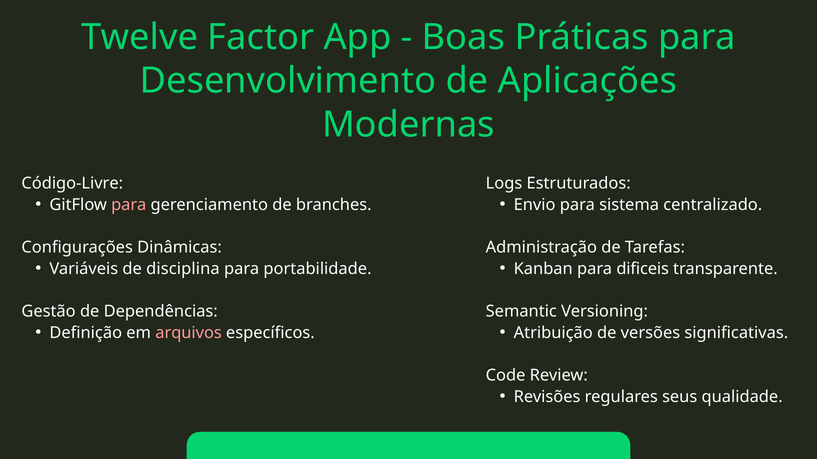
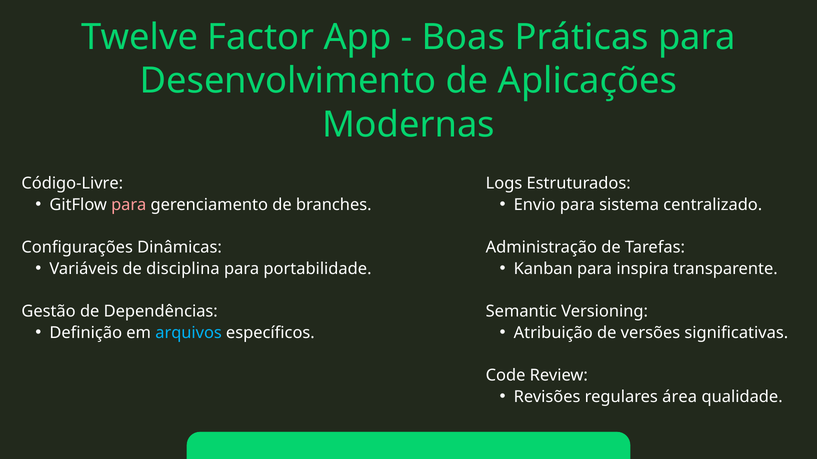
dificeis: dificeis -> inspira
arquivos colour: pink -> light blue
seus: seus -> área
